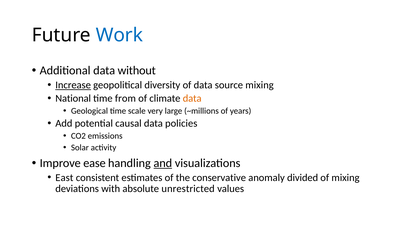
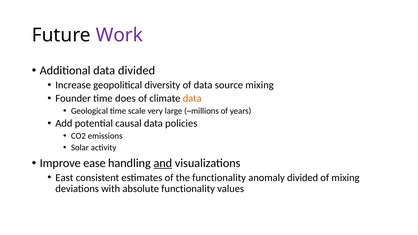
Work colour: blue -> purple
data without: without -> divided
Increase underline: present -> none
National: National -> Founder
from: from -> does
the conservative: conservative -> functionality
absolute unrestricted: unrestricted -> functionality
